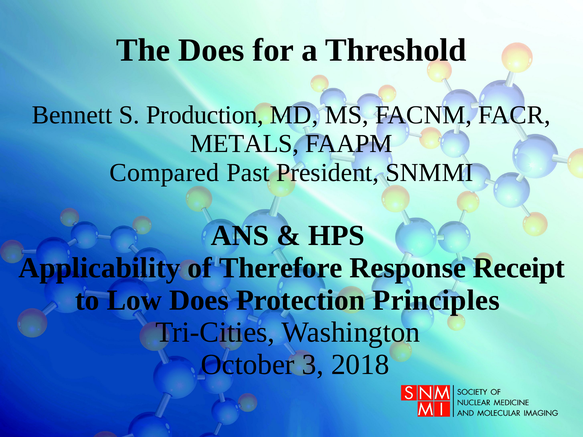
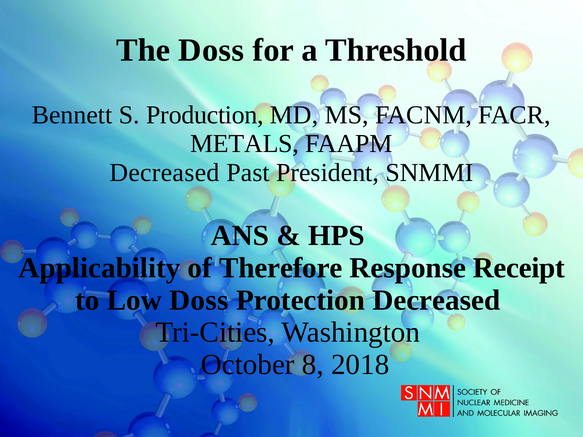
The Does: Does -> Doss
Compared at (164, 173): Compared -> Decreased
Low Does: Does -> Doss
Protection Principles: Principles -> Decreased
3: 3 -> 8
